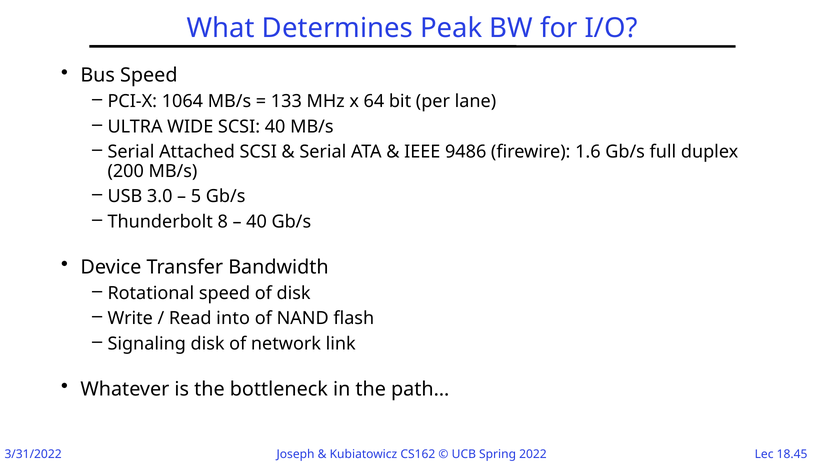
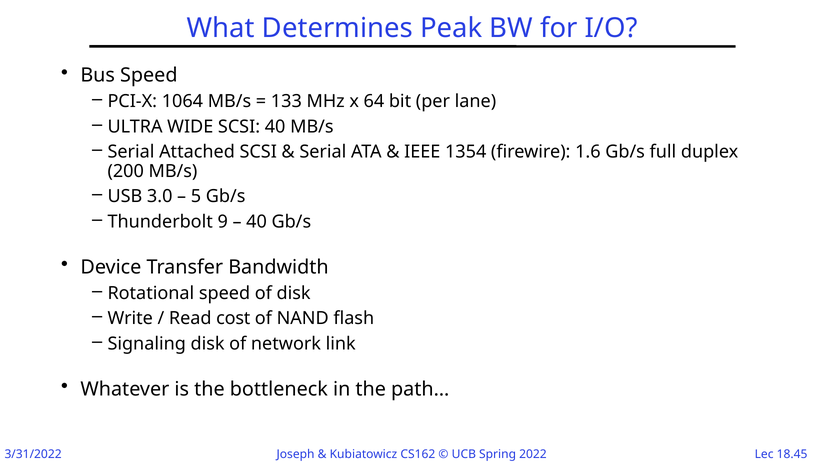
9486: 9486 -> 1354
8: 8 -> 9
into: into -> cost
